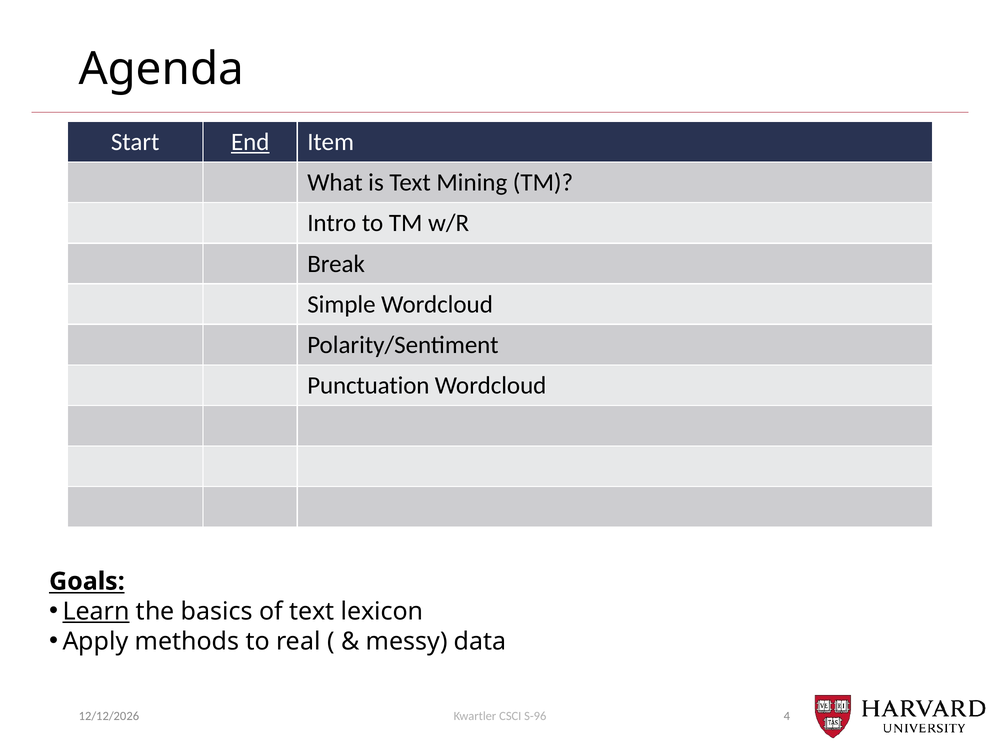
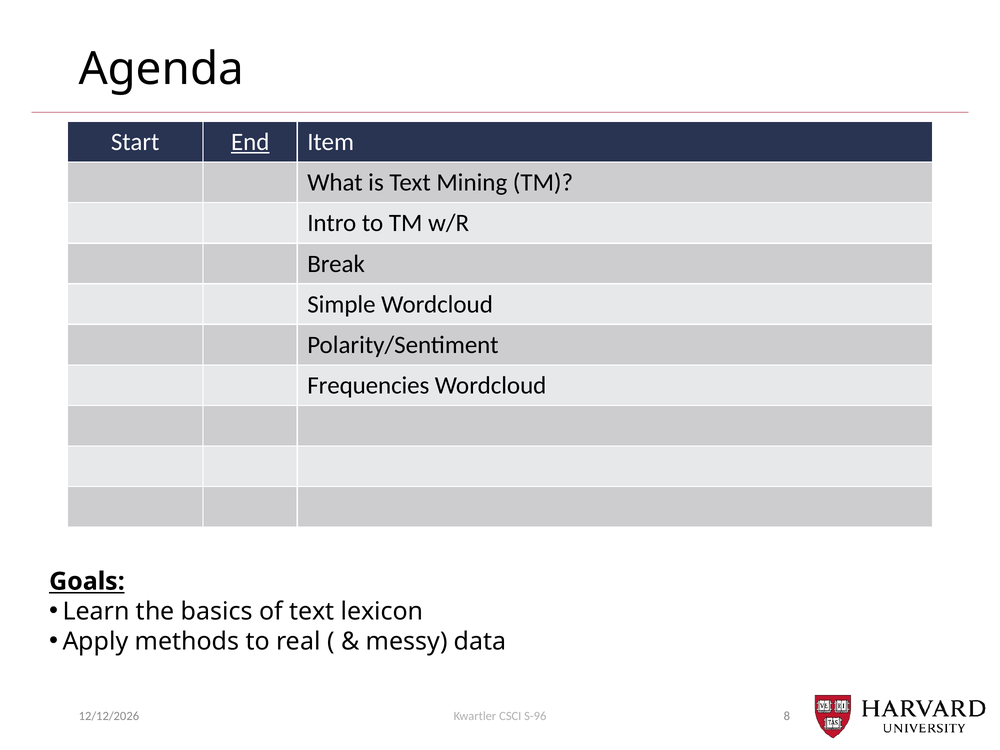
Punctuation: Punctuation -> Frequencies
Learn underline: present -> none
4: 4 -> 8
